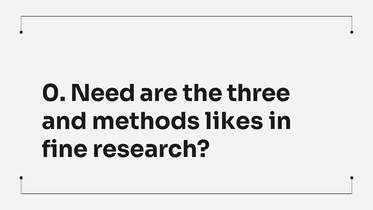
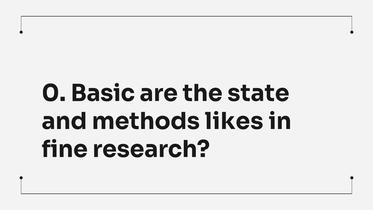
Need: Need -> Basic
three: three -> state
